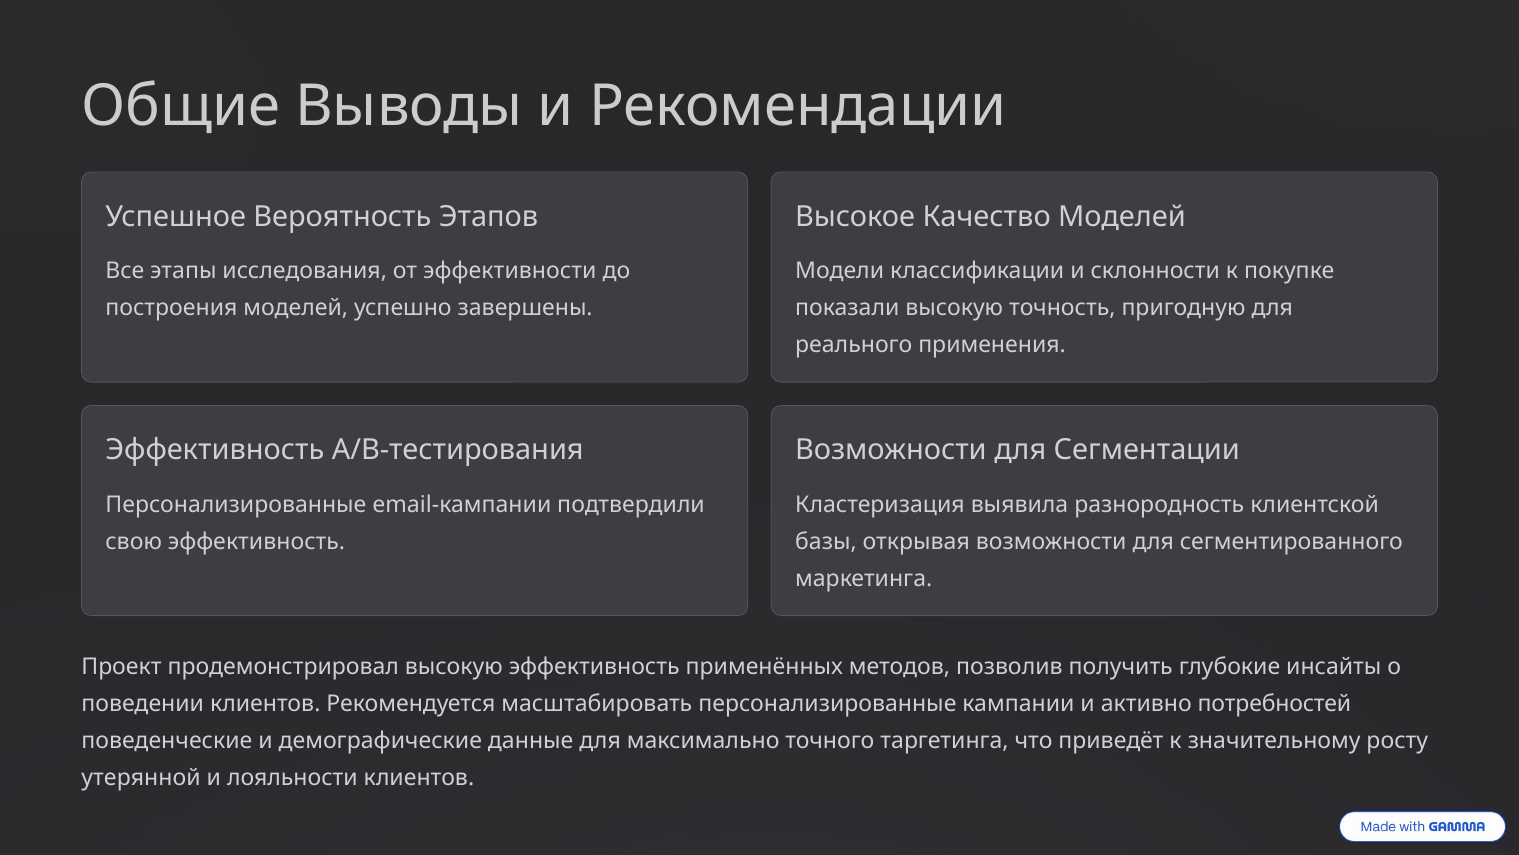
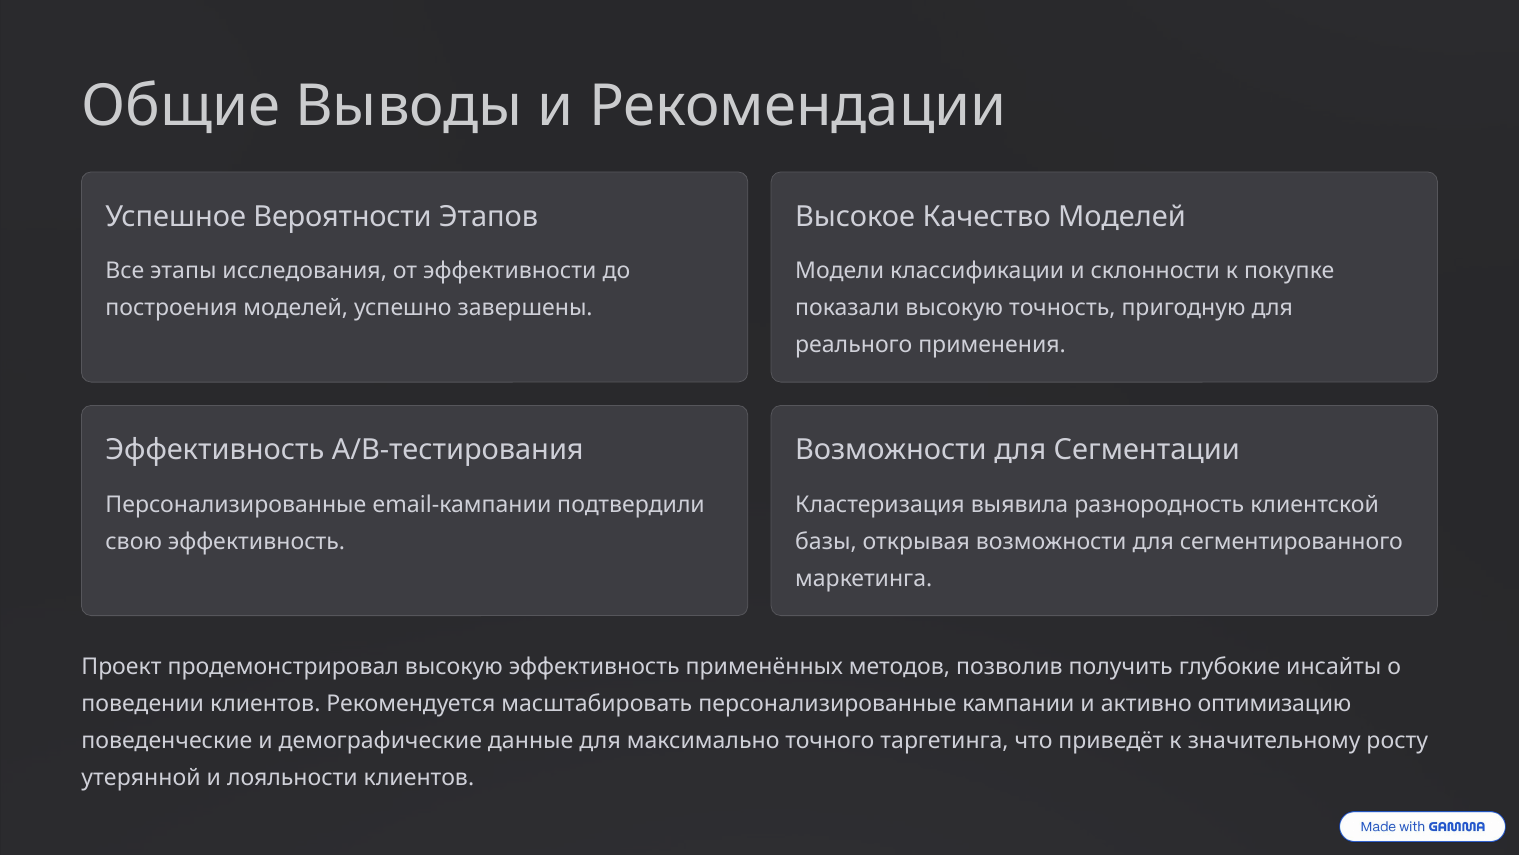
Вероятность: Вероятность -> Вероятности
потребностей: потребностей -> оптимизацию
